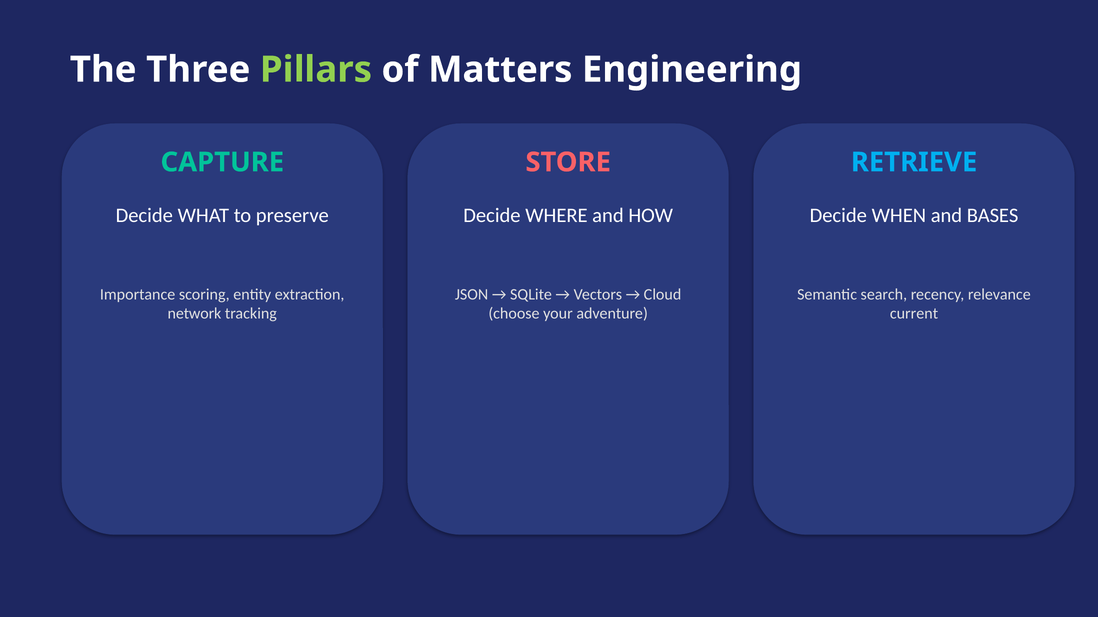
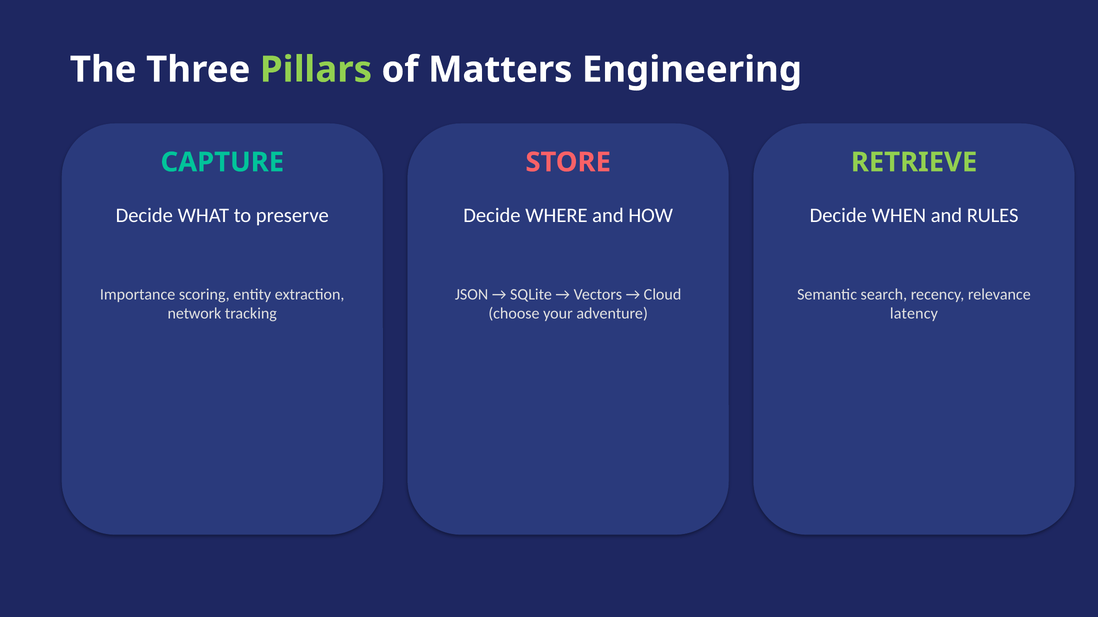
RETRIEVE colour: light blue -> light green
BASES: BASES -> RULES
current: current -> latency
